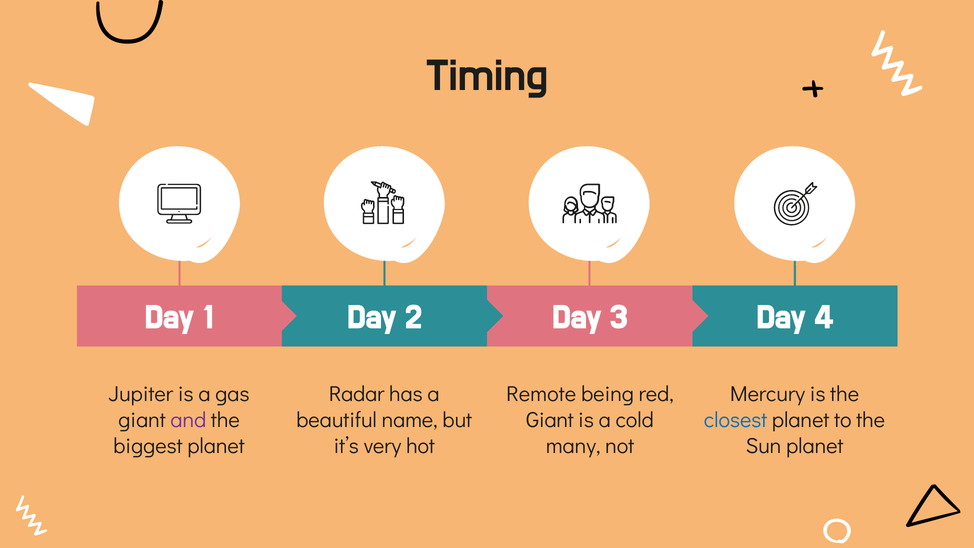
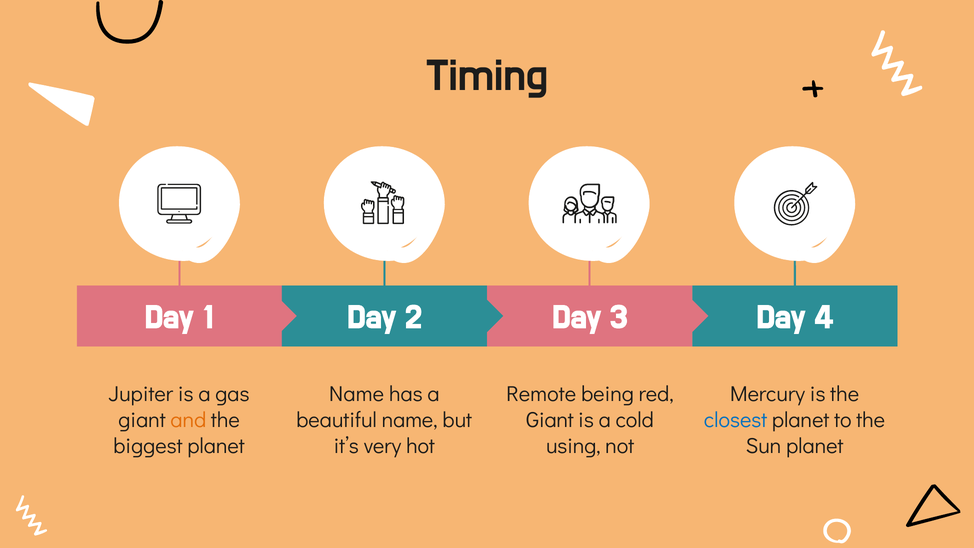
Radar at (357, 394): Radar -> Name
and colour: purple -> orange
many: many -> using
